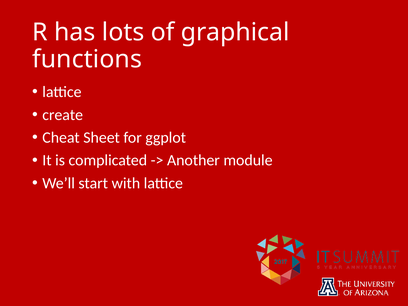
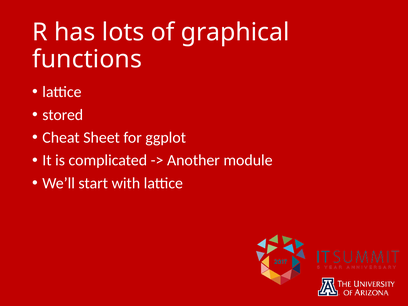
create: create -> stored
